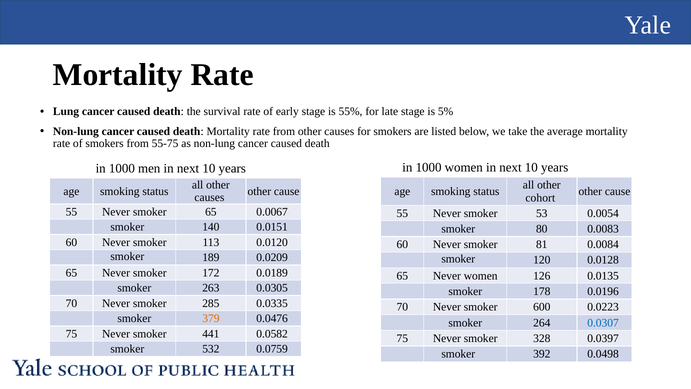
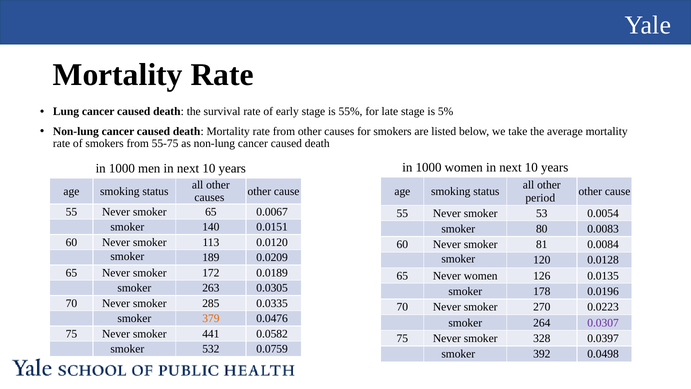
cohort: cohort -> period
600: 600 -> 270
0.0307 colour: blue -> purple
